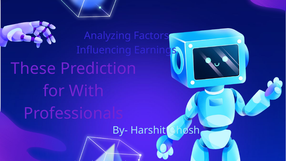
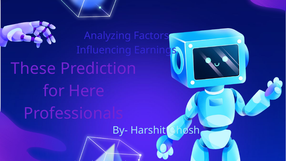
With: With -> Here
